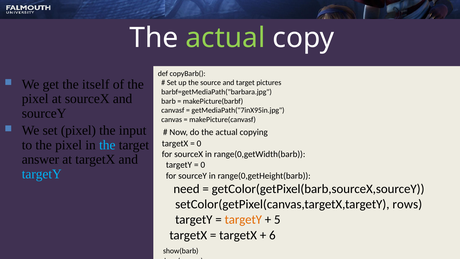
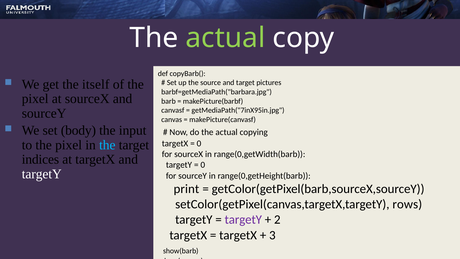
set pixel: pixel -> body
answer: answer -> indices
targetY at (42, 174) colour: light blue -> white
need: need -> print
targetY at (243, 220) colour: orange -> purple
5: 5 -> 2
6: 6 -> 3
